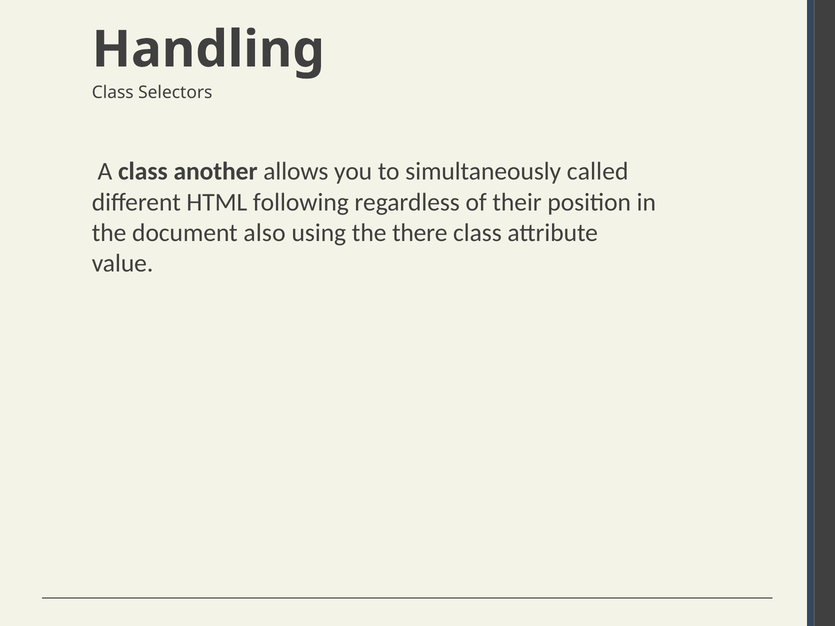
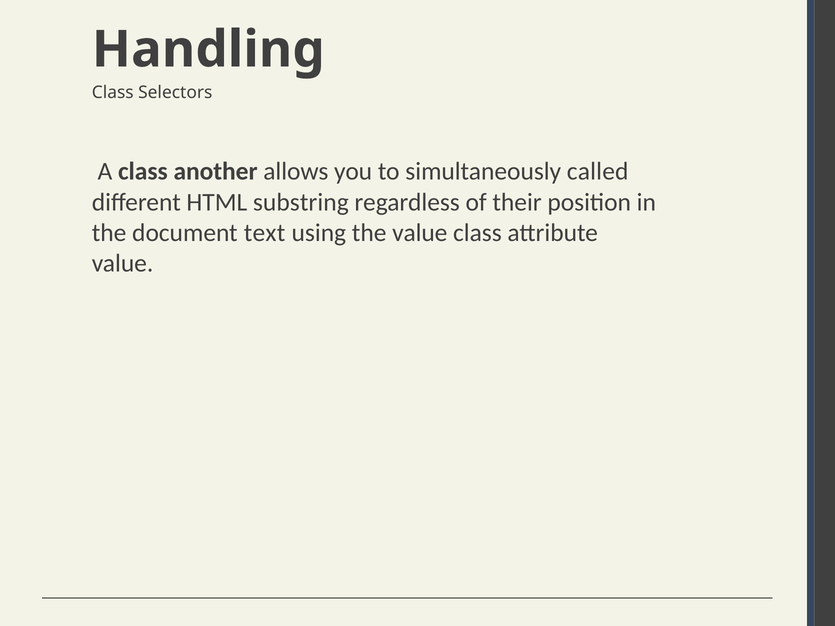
following: following -> substring
also: also -> text
the there: there -> value
